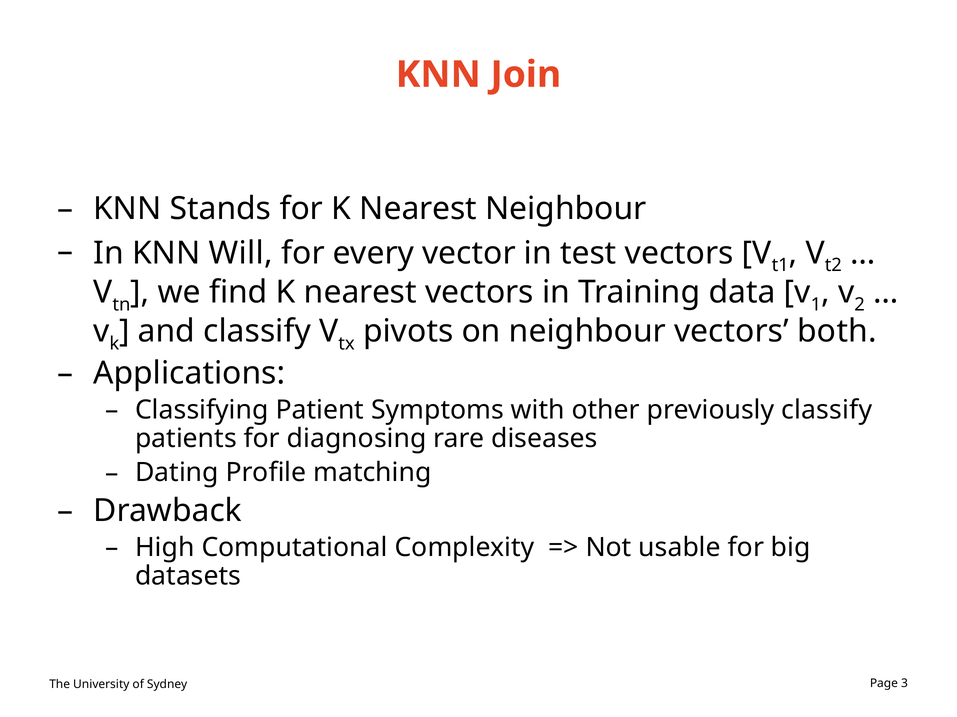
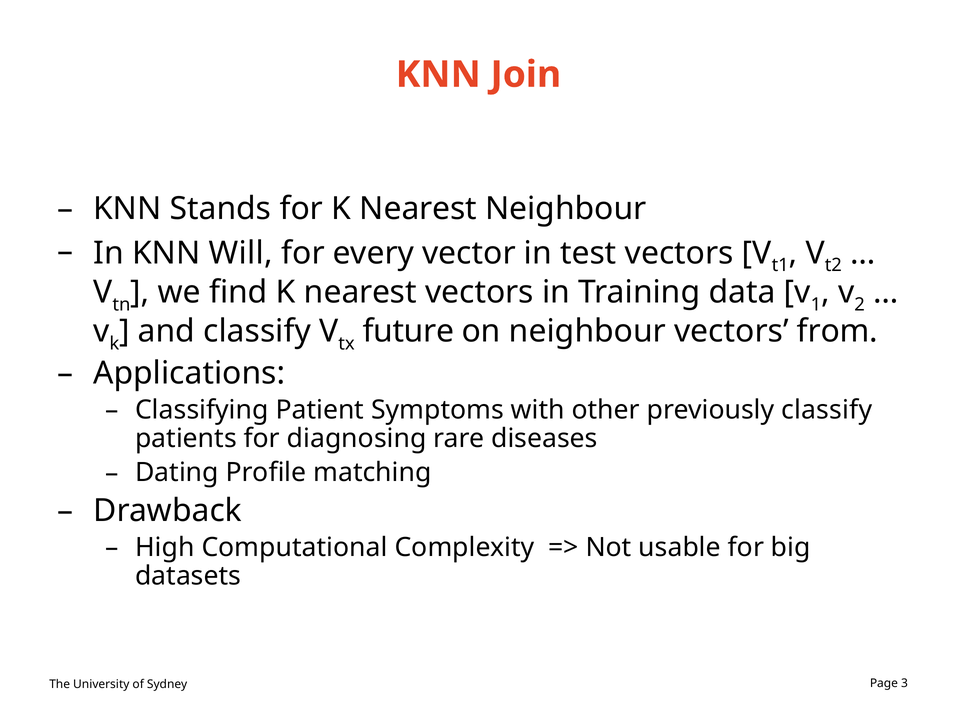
pivots: pivots -> future
both: both -> from
